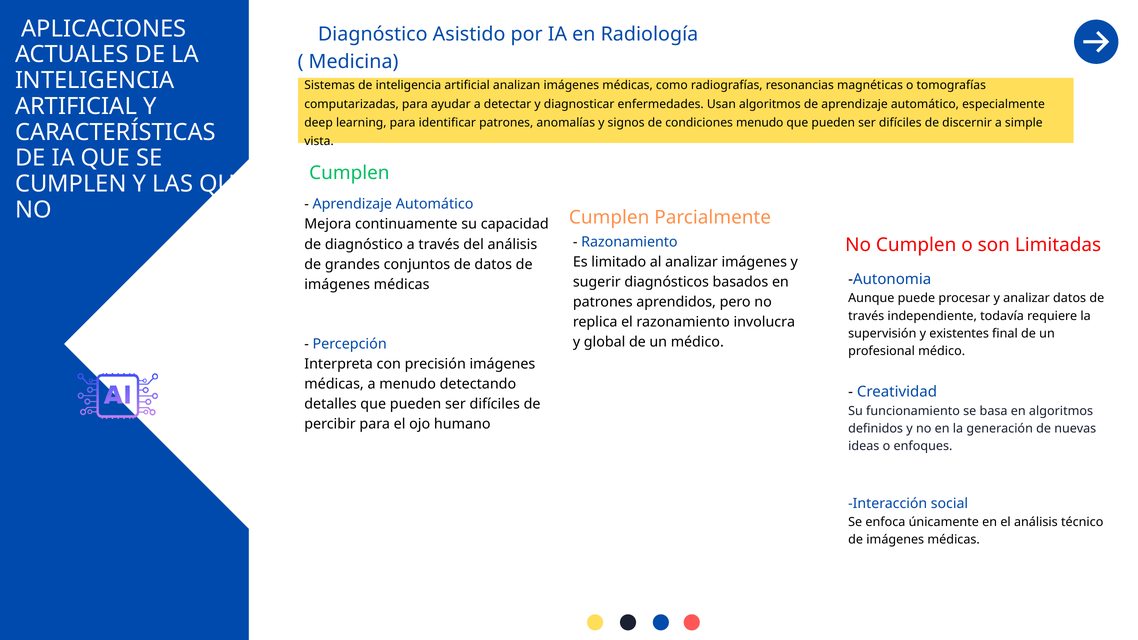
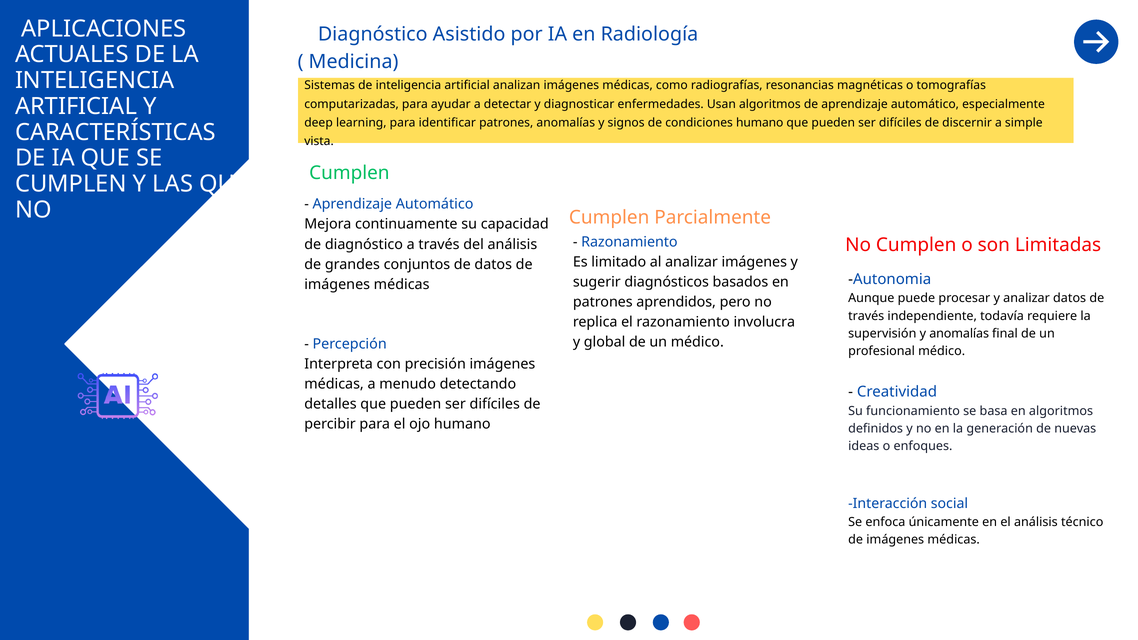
condiciones menudo: menudo -> humano
y existentes: existentes -> anomalías
